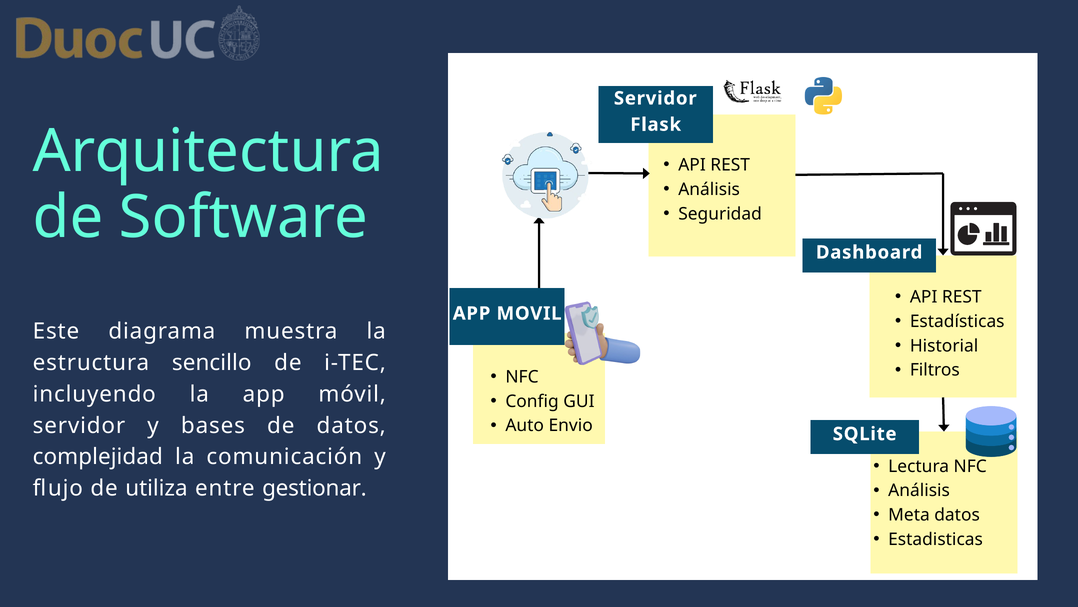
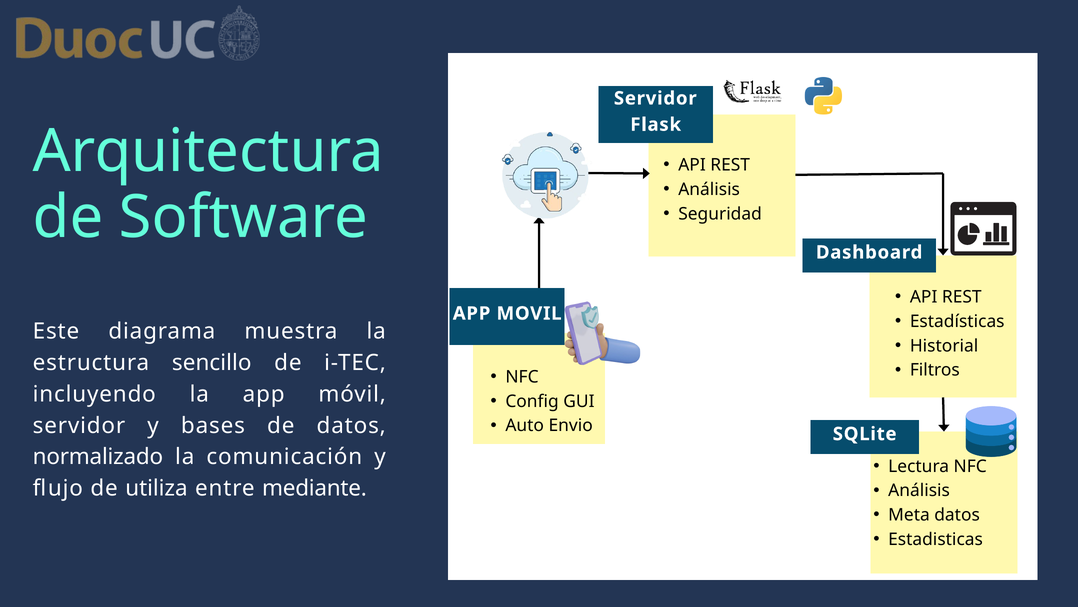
complejidad: complejidad -> normalizado
gestionar: gestionar -> mediante
